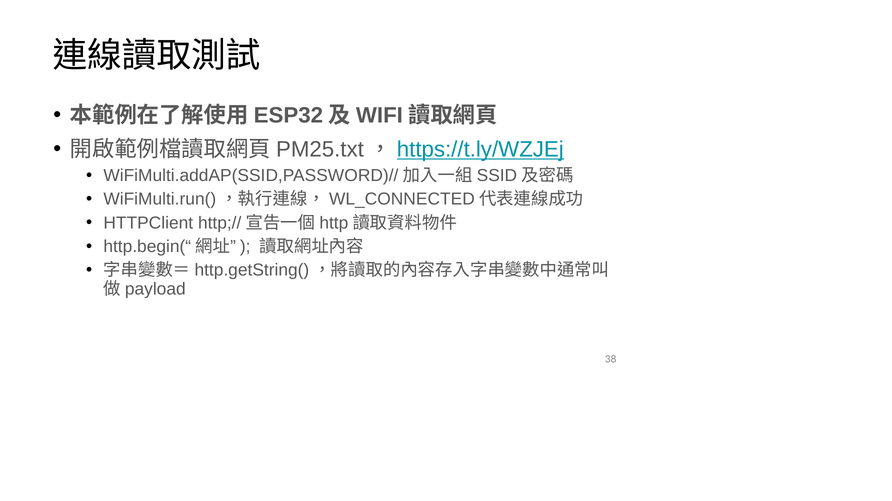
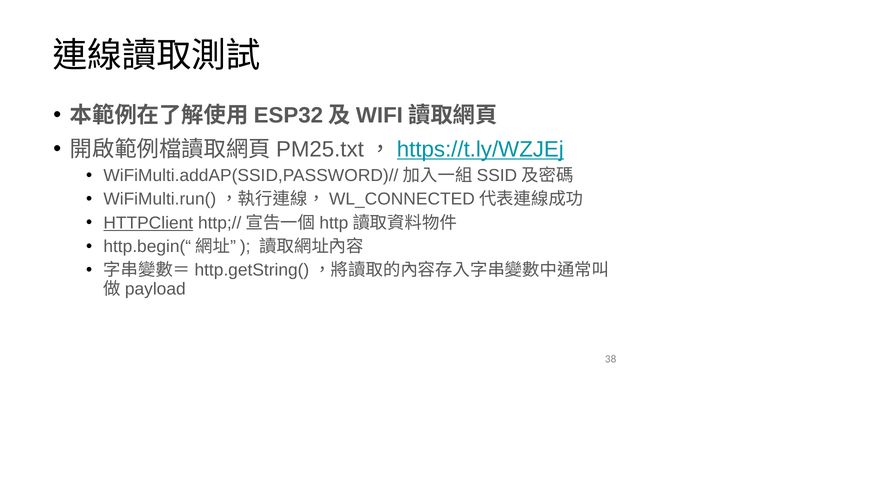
HTTPClient underline: none -> present
